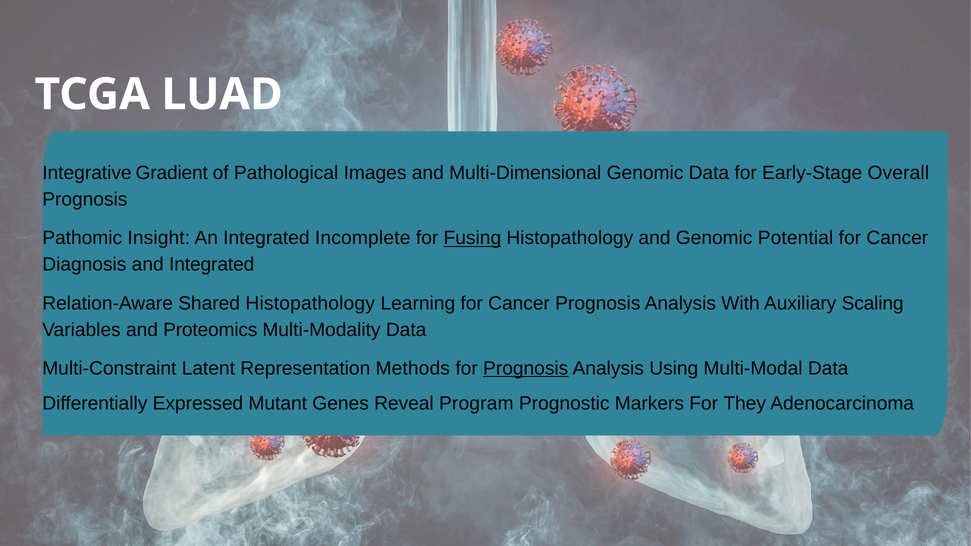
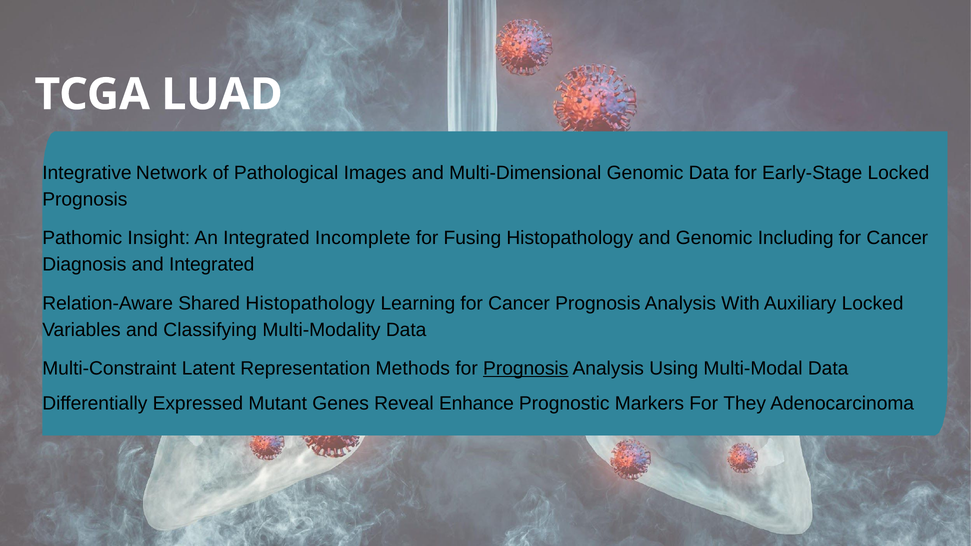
Gradient: Gradient -> Network
Early-Stage Overall: Overall -> Locked
Fusing underline: present -> none
Potential: Potential -> Including
Auxiliary Scaling: Scaling -> Locked
Proteomics: Proteomics -> Classifying
Program: Program -> Enhance
